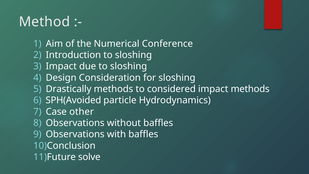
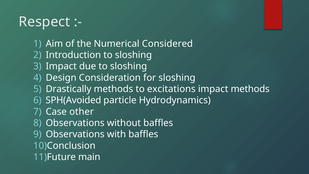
Method: Method -> Respect
Conference: Conference -> Considered
considered: considered -> excitations
solve: solve -> main
